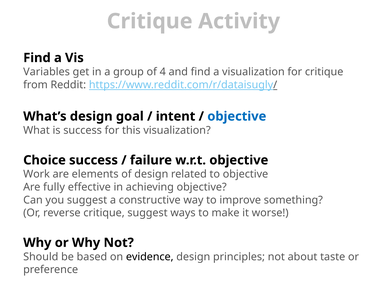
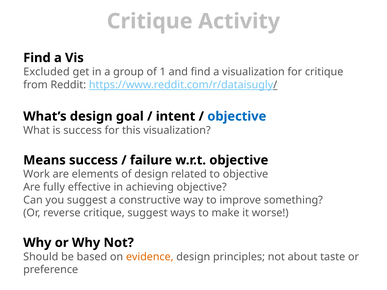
Variables: Variables -> Excluded
4: 4 -> 1
Choice: Choice -> Means
evidence colour: black -> orange
